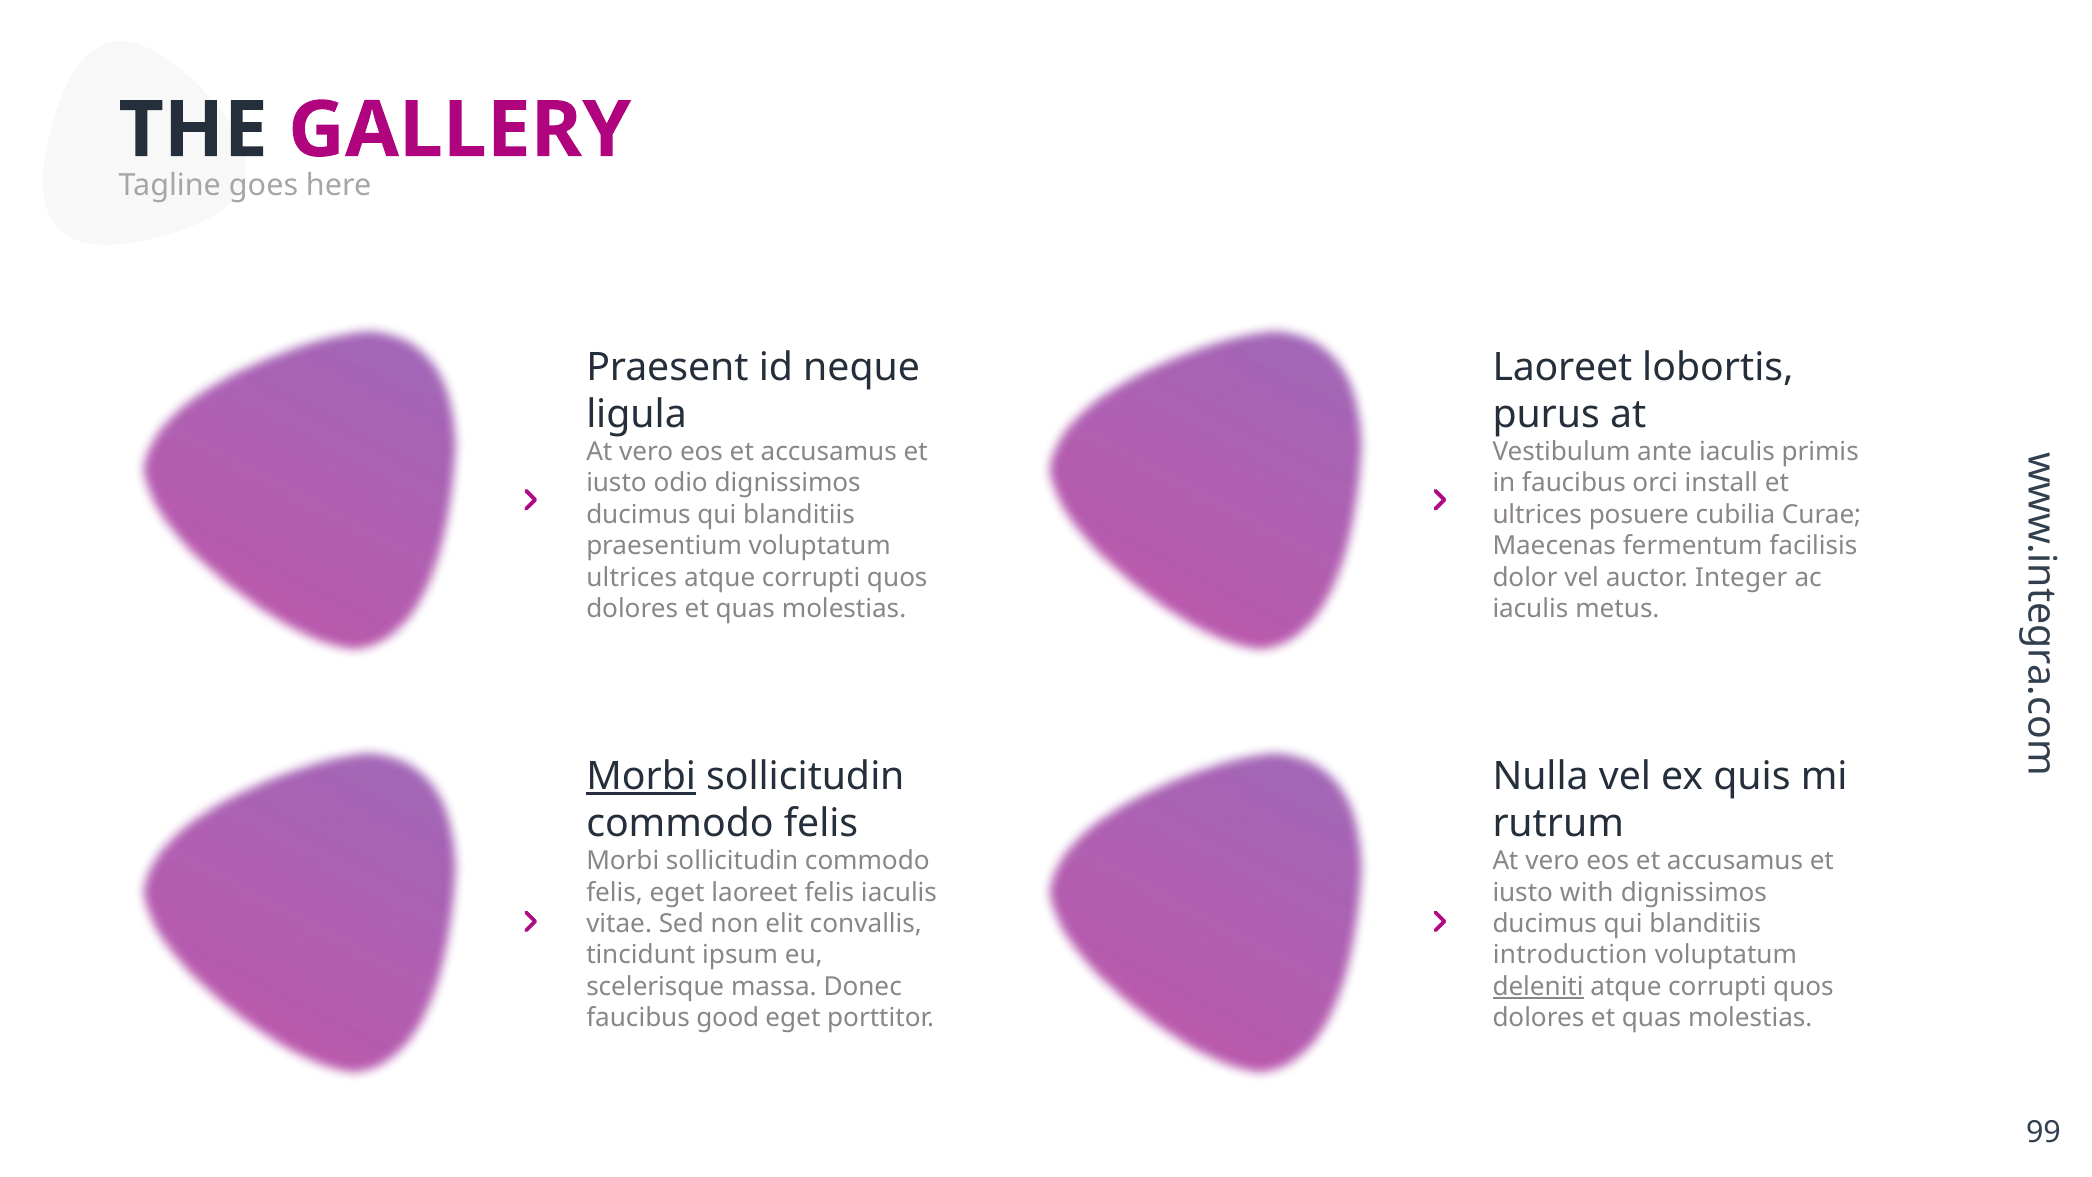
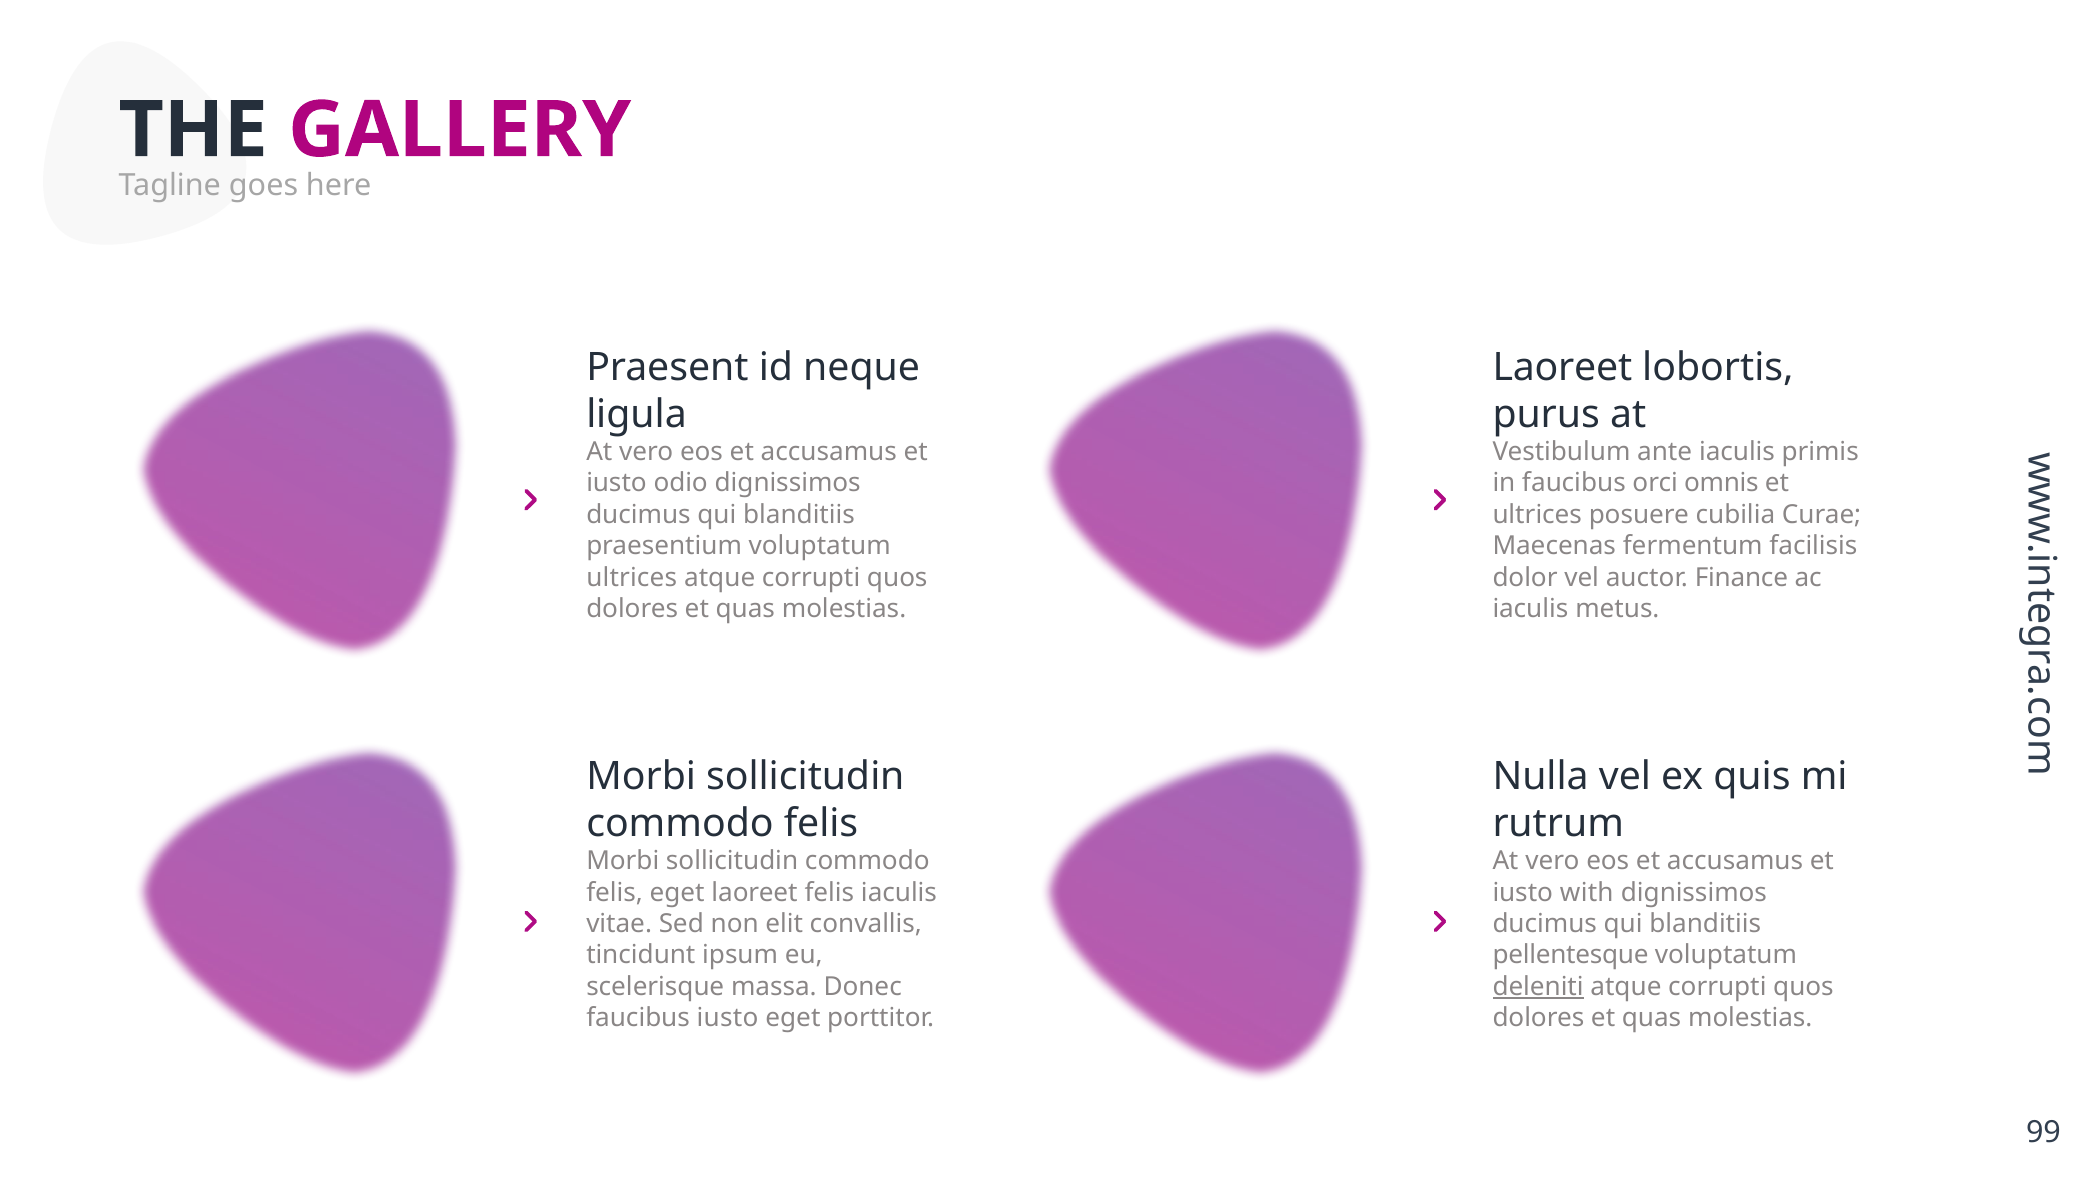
install: install -> omnis
Integer: Integer -> Finance
Morbi at (641, 776) underline: present -> none
introduction: introduction -> pellentesque
faucibus good: good -> iusto
